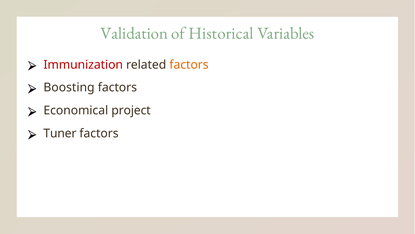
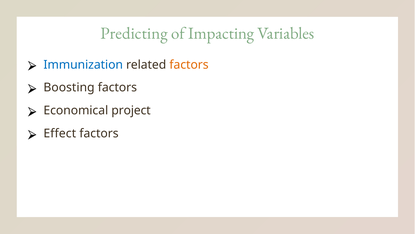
Validation: Validation -> Predicting
Historical: Historical -> Impacting
Immunization colour: red -> blue
Tuner: Tuner -> Effect
